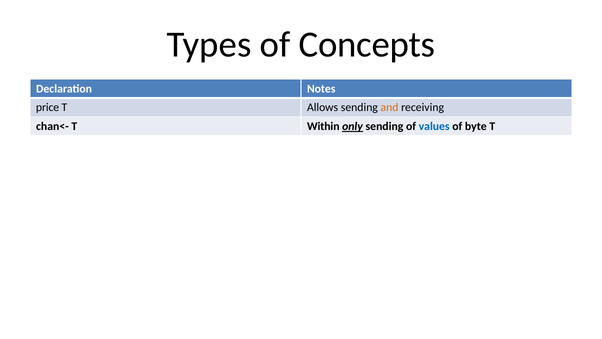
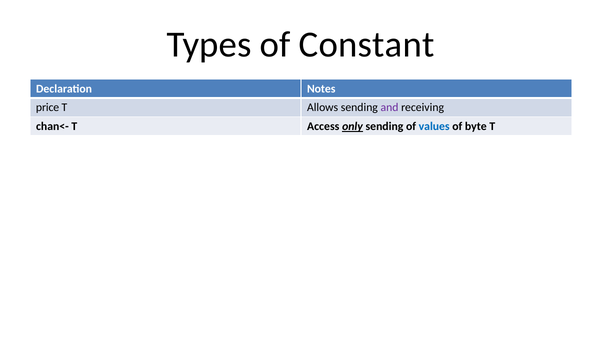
Concepts: Concepts -> Constant
and colour: orange -> purple
Within: Within -> Access
